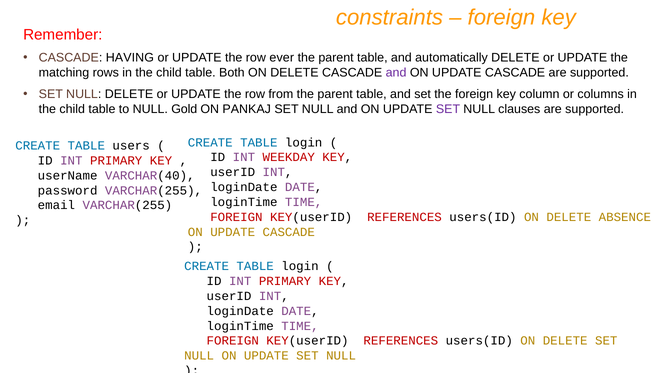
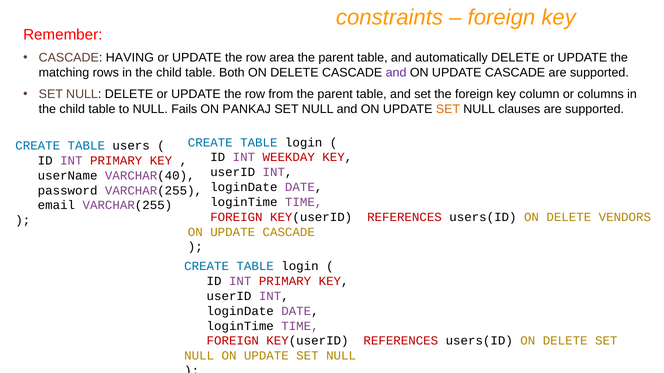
ever: ever -> area
Gold: Gold -> Fails
SET at (448, 109) colour: purple -> orange
ABSENCE: ABSENCE -> VENDORS
